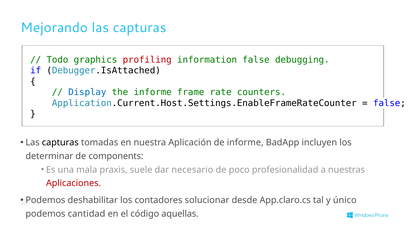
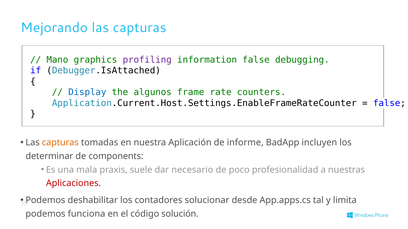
Todo: Todo -> Mano
profiling colour: red -> purple
the informe: informe -> algunos
capturas at (60, 143) colour: black -> orange
App.claro.cs: App.claro.cs -> App.apps.cs
único: único -> limita
cantidad: cantidad -> funciona
aquellas: aquellas -> solución
